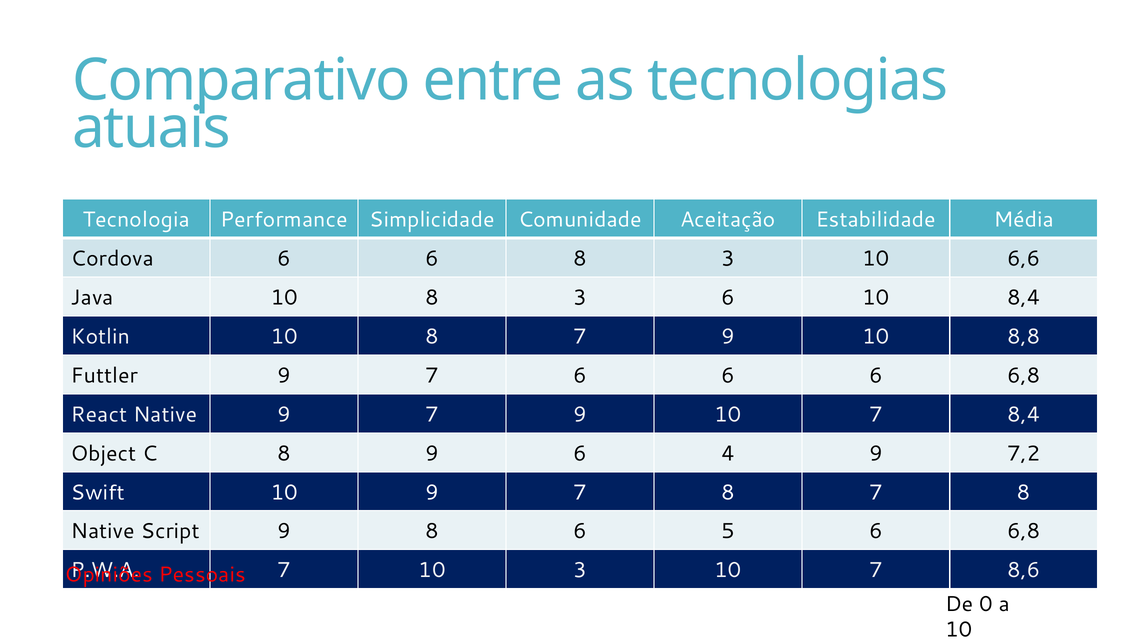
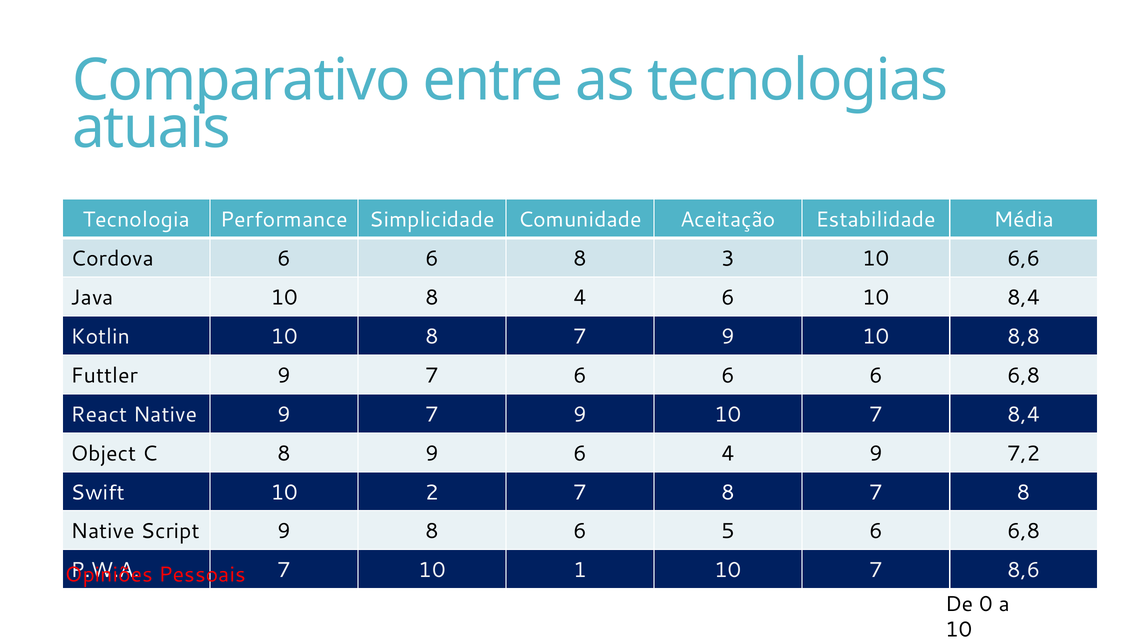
10 8 3: 3 -> 4
10 9: 9 -> 2
10 3: 3 -> 1
